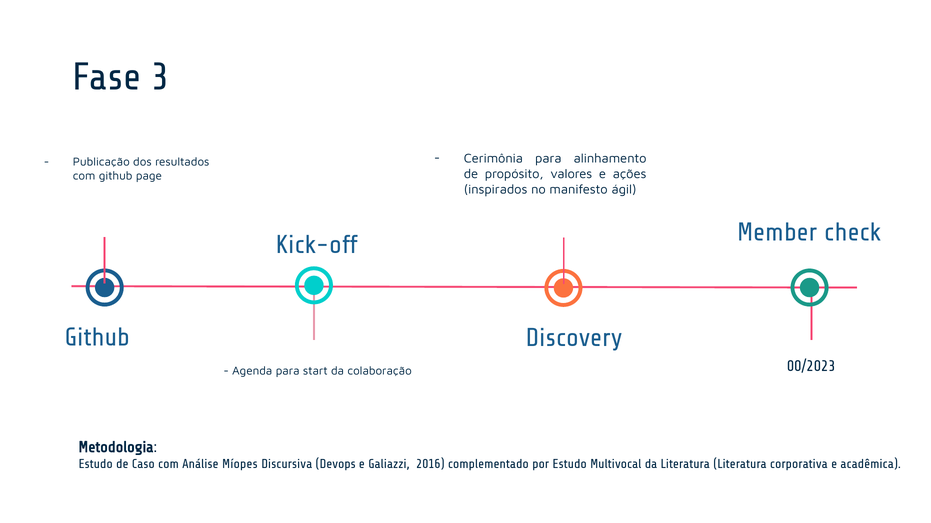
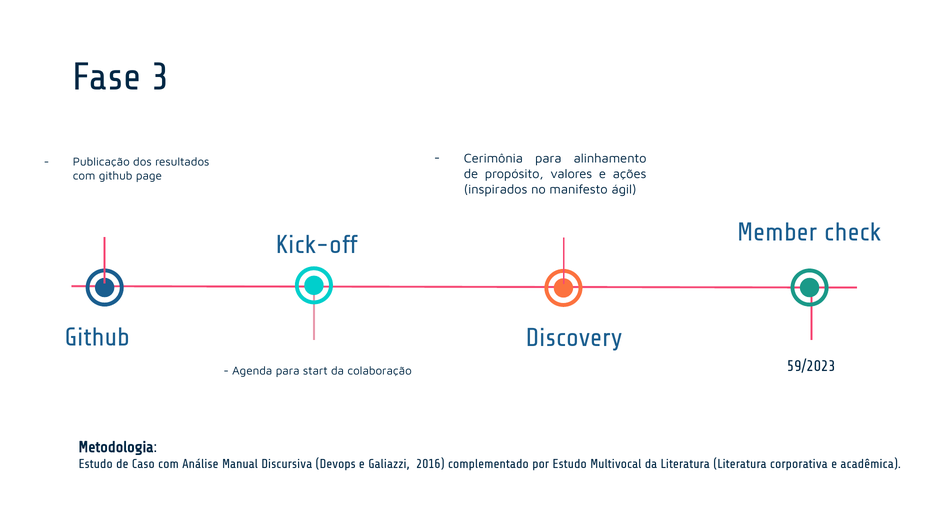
00/2023: 00/2023 -> 59/2023
Míopes: Míopes -> Manual
